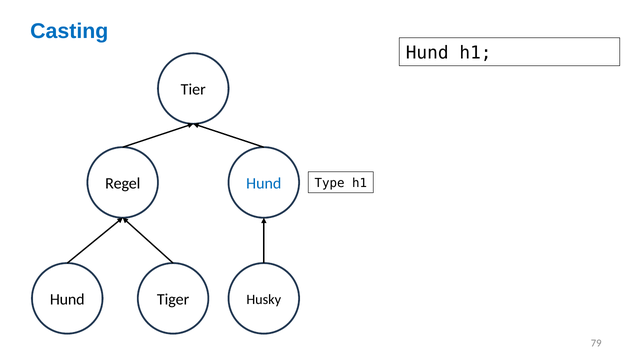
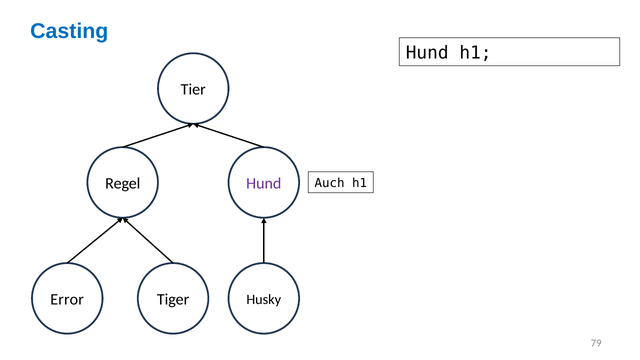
Hund at (264, 184) colour: blue -> purple
Type: Type -> Auch
Hund at (67, 299): Hund -> Error
